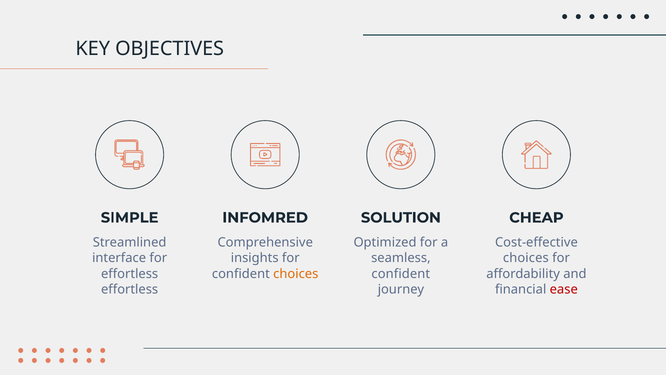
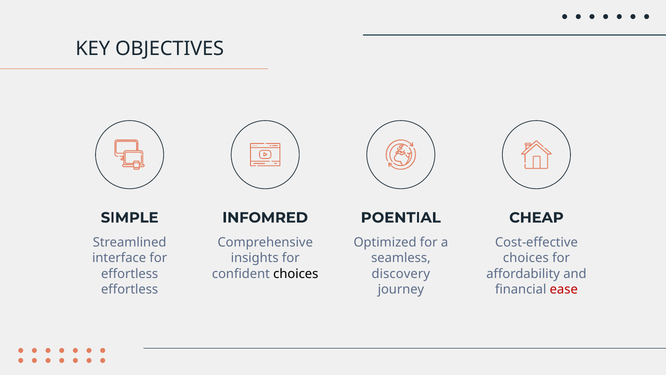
SOLUTION: SOLUTION -> POENTIAL
choices at (296, 273) colour: orange -> black
confident at (401, 273): confident -> discovery
